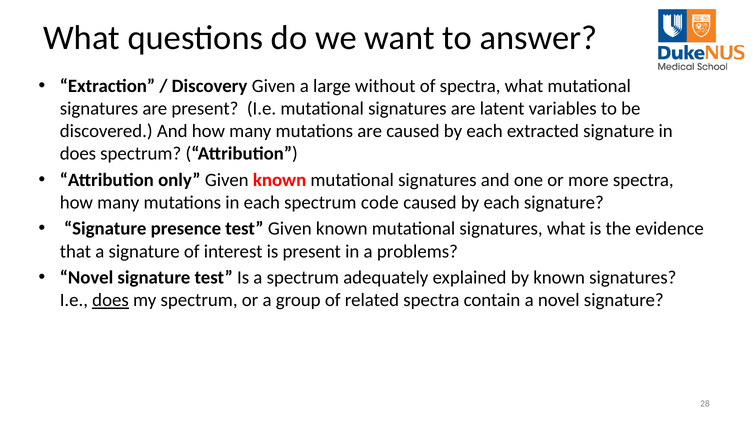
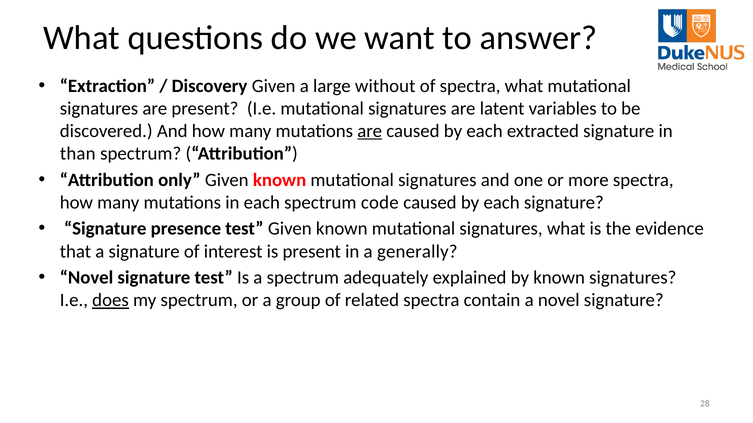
are at (370, 131) underline: none -> present
does at (78, 154): does -> than
problems: problems -> generally
